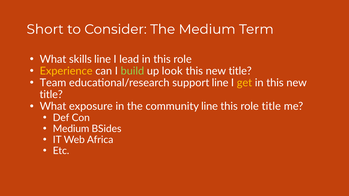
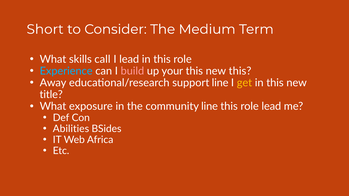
skills line: line -> call
Experience colour: yellow -> light blue
build colour: light green -> pink
look: look -> your
title at (240, 71): title -> this
Team: Team -> Away
role title: title -> lead
Medium at (71, 129): Medium -> Abilities
